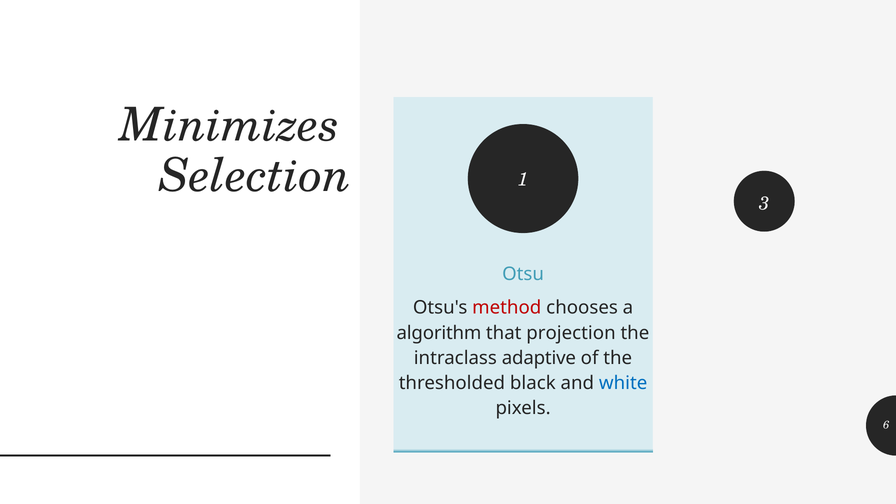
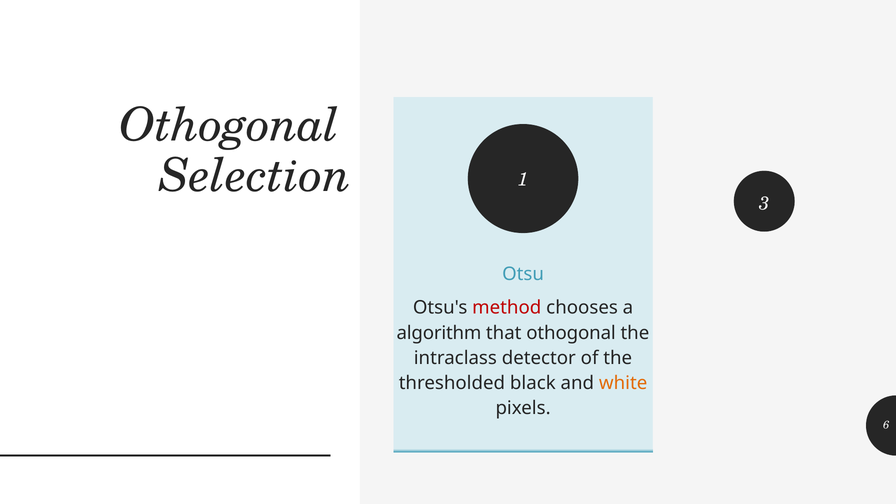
Minimizes at (229, 125): Minimizes -> Othogonal
that projection: projection -> othogonal
adaptive: adaptive -> detector
white colour: blue -> orange
